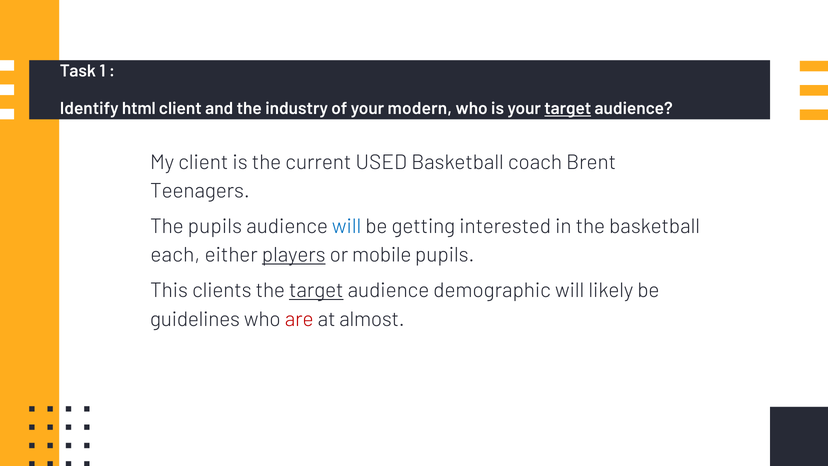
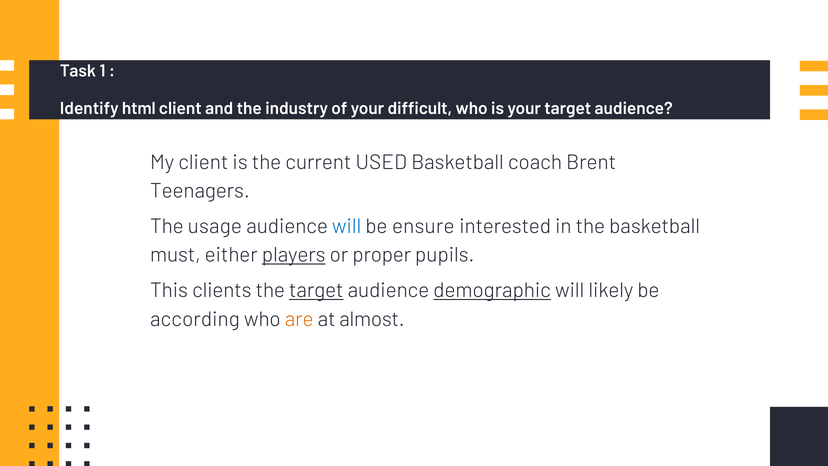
modern: modern -> difficult
target at (568, 108) underline: present -> none
The pupils: pupils -> usage
getting: getting -> ensure
each: each -> must
mobile: mobile -> proper
demographic underline: none -> present
guidelines: guidelines -> according
are colour: red -> orange
